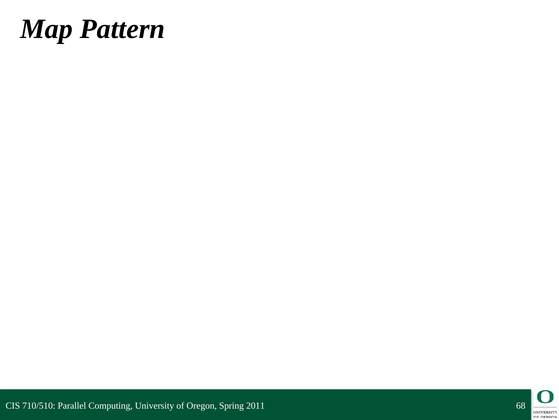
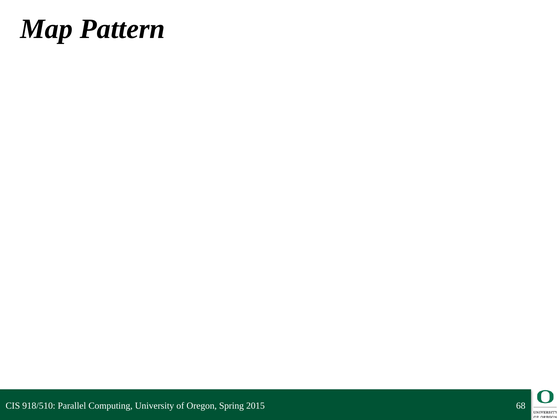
710/510: 710/510 -> 918/510
2011: 2011 -> 2015
